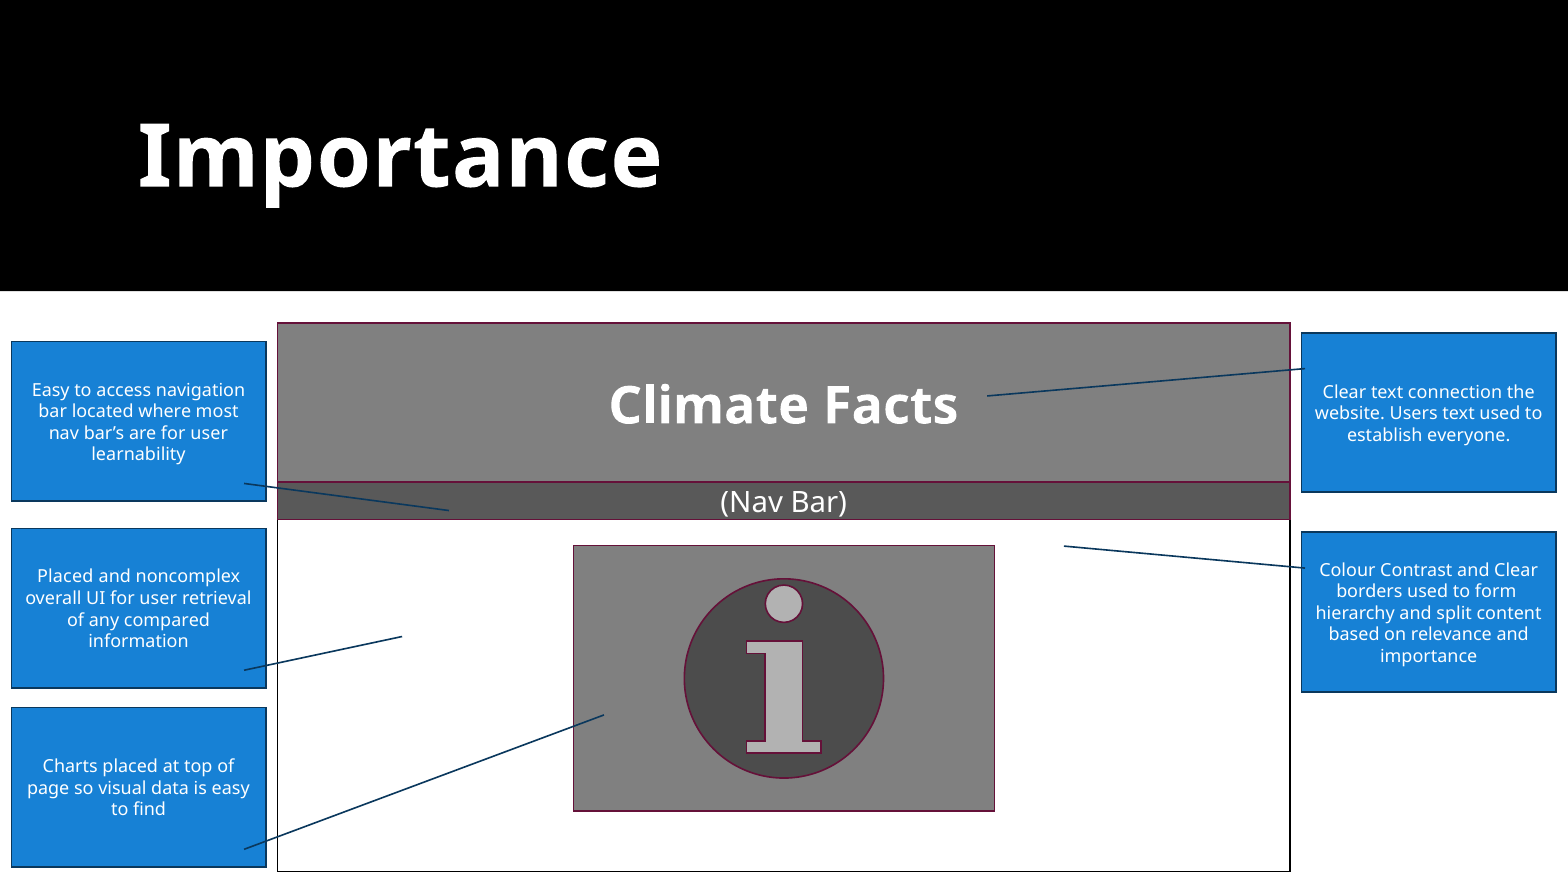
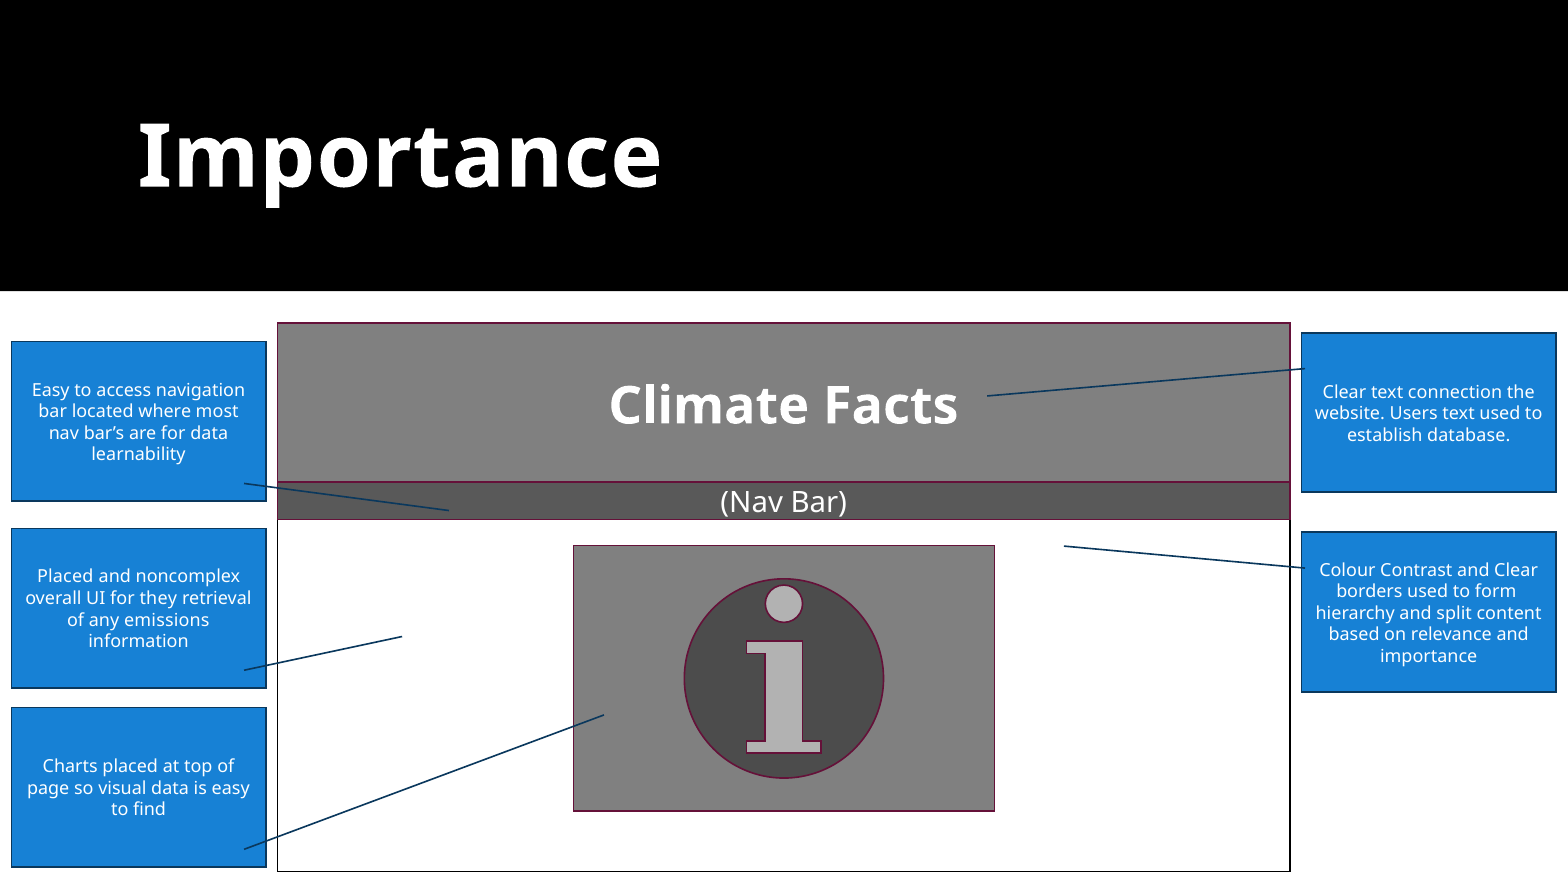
are for user: user -> data
everyone: everyone -> database
UI for user: user -> they
compared: compared -> emissions
